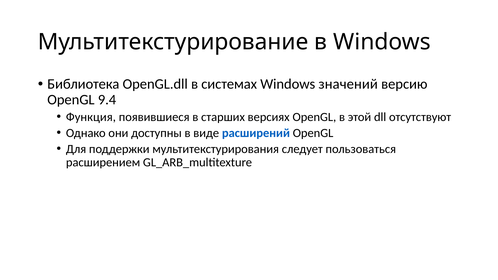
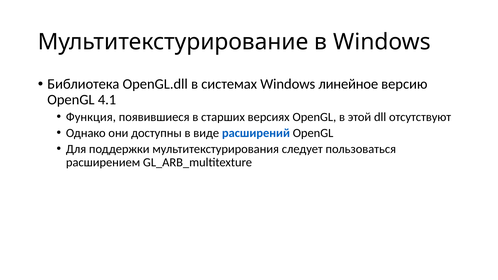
значений: значений -> линейное
9.4: 9.4 -> 4.1
